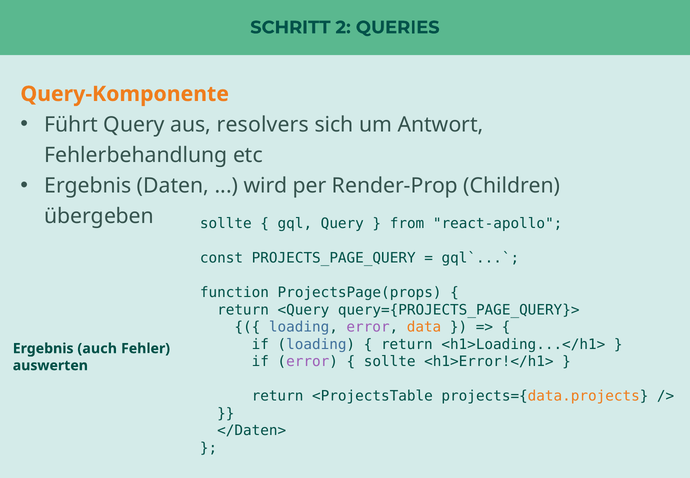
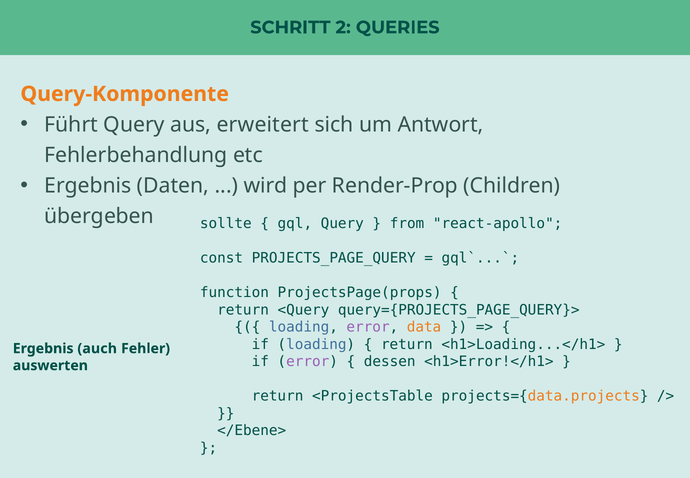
resolvers: resolvers -> erweitert
sollte at (390, 361): sollte -> dessen
</Daten>: </Daten> -> </Ebene>
